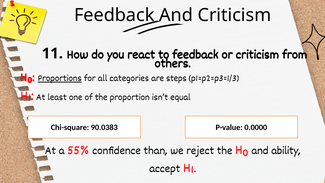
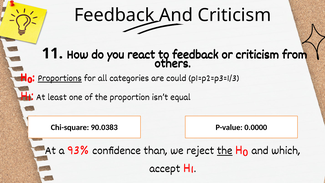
steps: steps -> could
55%: 55% -> 93%
the at (225, 150) underline: none -> present
ability: ability -> which
